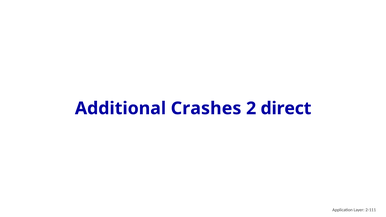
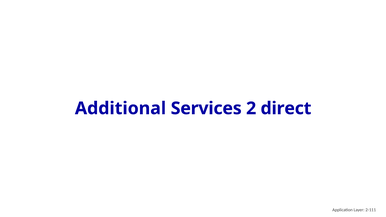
Crashes: Crashes -> Services
